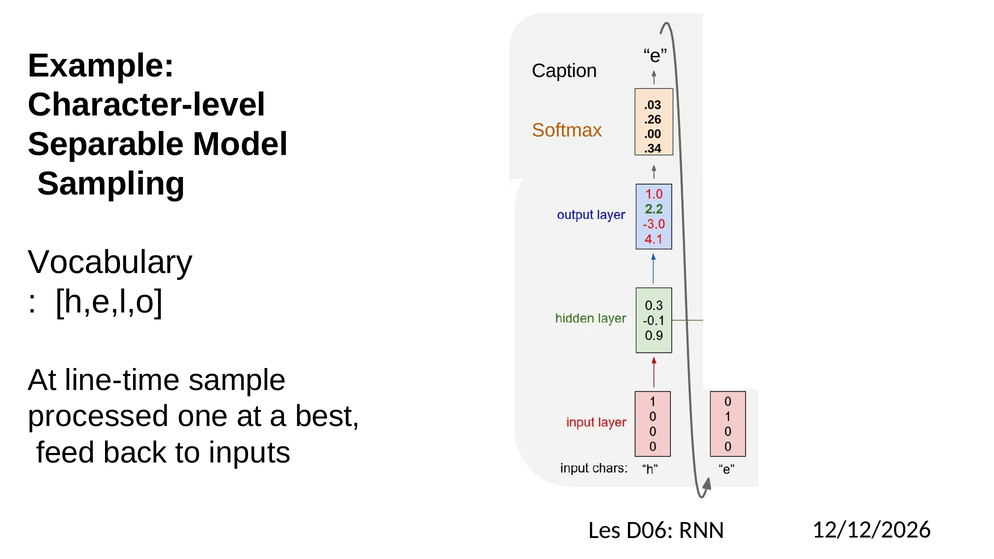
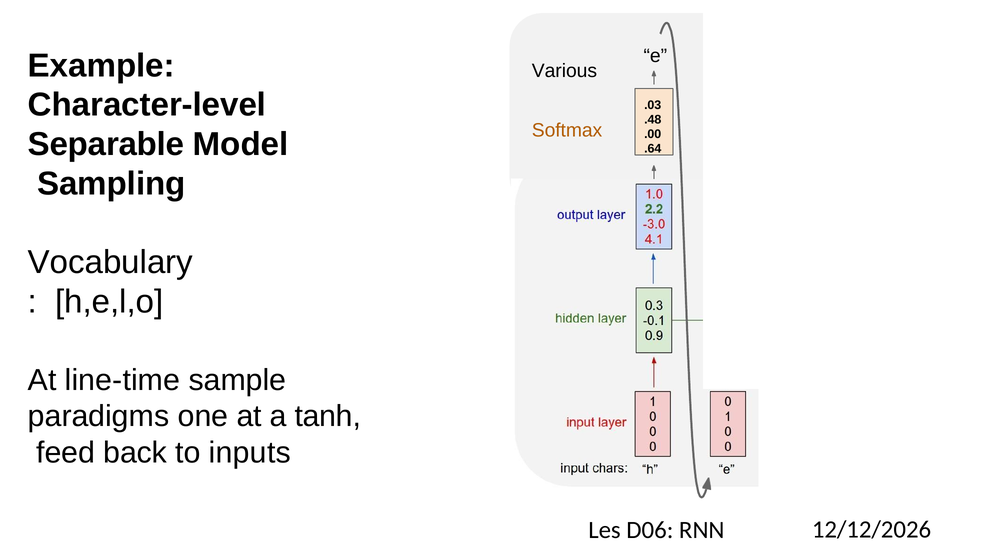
Caption: Caption -> Various
.26: .26 -> .48
.34: .34 -> .64
processed: processed -> paradigms
best: best -> tanh
